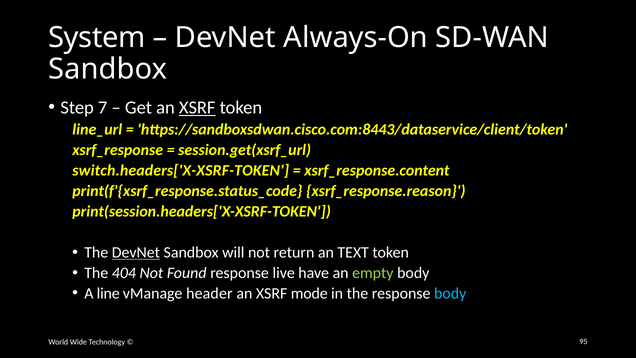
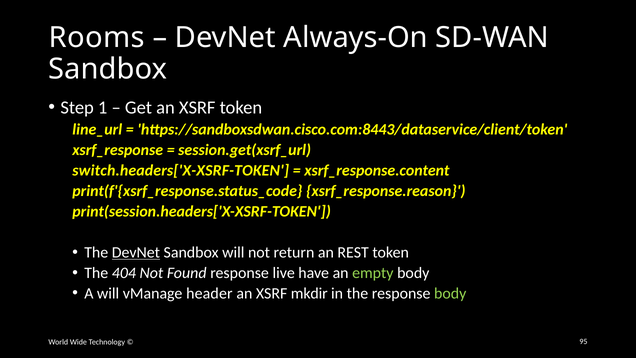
System: System -> Rooms
7: 7 -> 1
XSRF at (197, 107) underline: present -> none
TEXT: TEXT -> REST
A line: line -> will
mode: mode -> mkdir
body at (450, 293) colour: light blue -> light green
